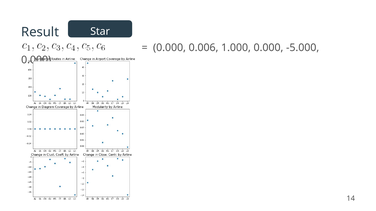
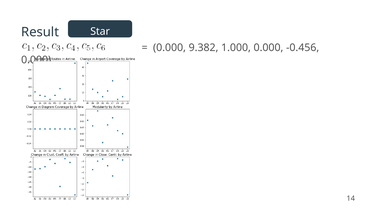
0.006: 0.006 -> 9.382
-5.000: -5.000 -> -0.456
